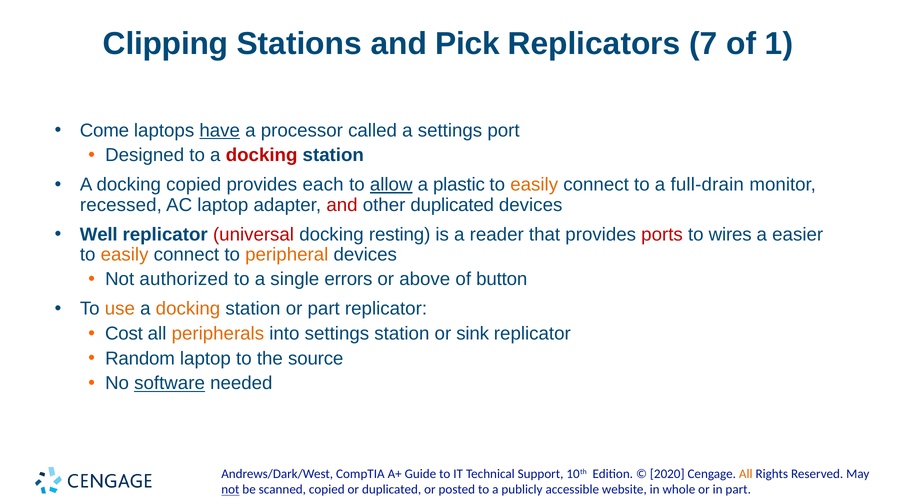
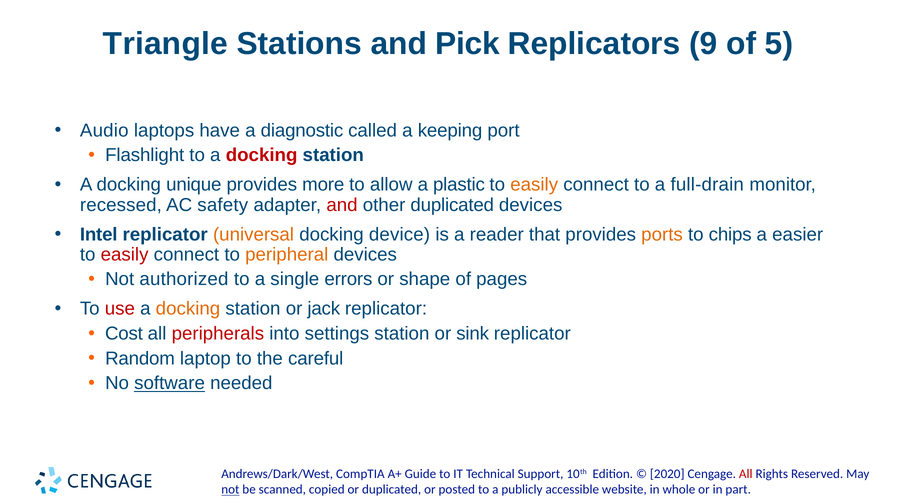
Clipping: Clipping -> Triangle
7: 7 -> 9
1: 1 -> 5
Come: Come -> Audio
have underline: present -> none
processor: processor -> diagnostic
a settings: settings -> keeping
Designed: Designed -> Flashlight
docking copied: copied -> unique
each: each -> more
allow underline: present -> none
AC laptop: laptop -> safety
Well: Well -> Intel
universal colour: red -> orange
resting: resting -> device
ports colour: red -> orange
wires: wires -> chips
easily at (125, 255) colour: orange -> red
above: above -> shape
button: button -> pages
use colour: orange -> red
or part: part -> jack
peripherals colour: orange -> red
source: source -> careful
All at (746, 474) colour: orange -> red
